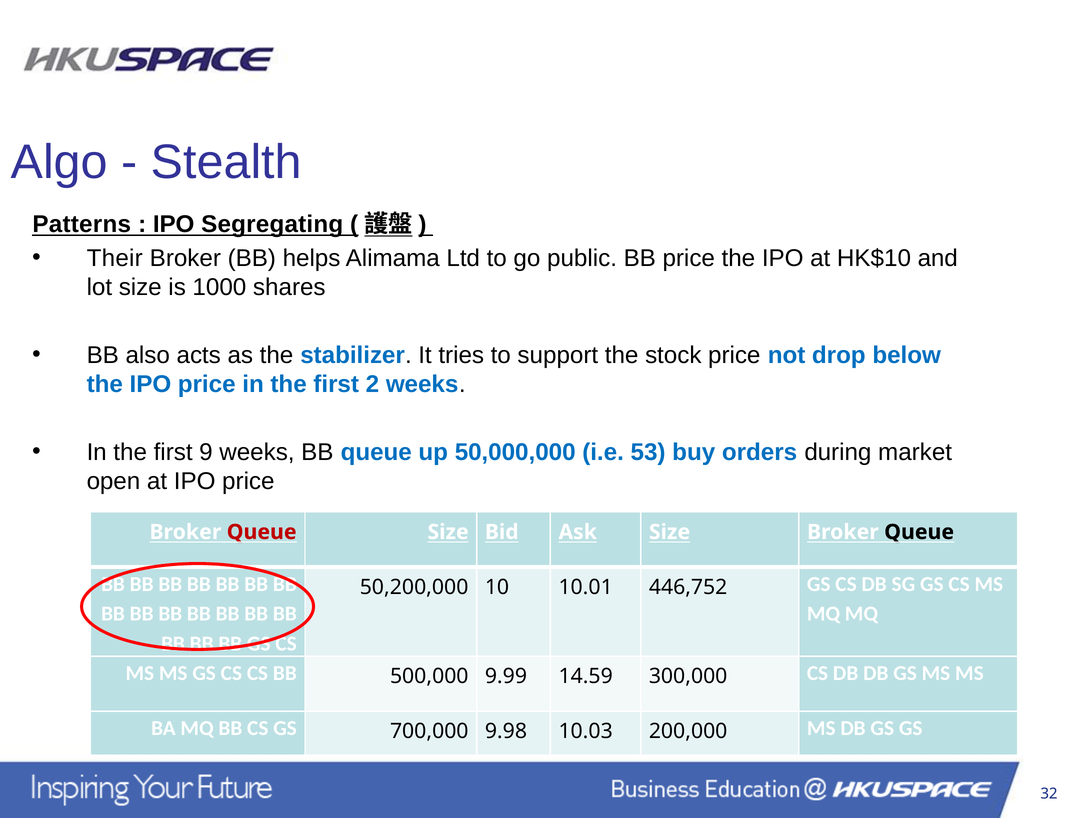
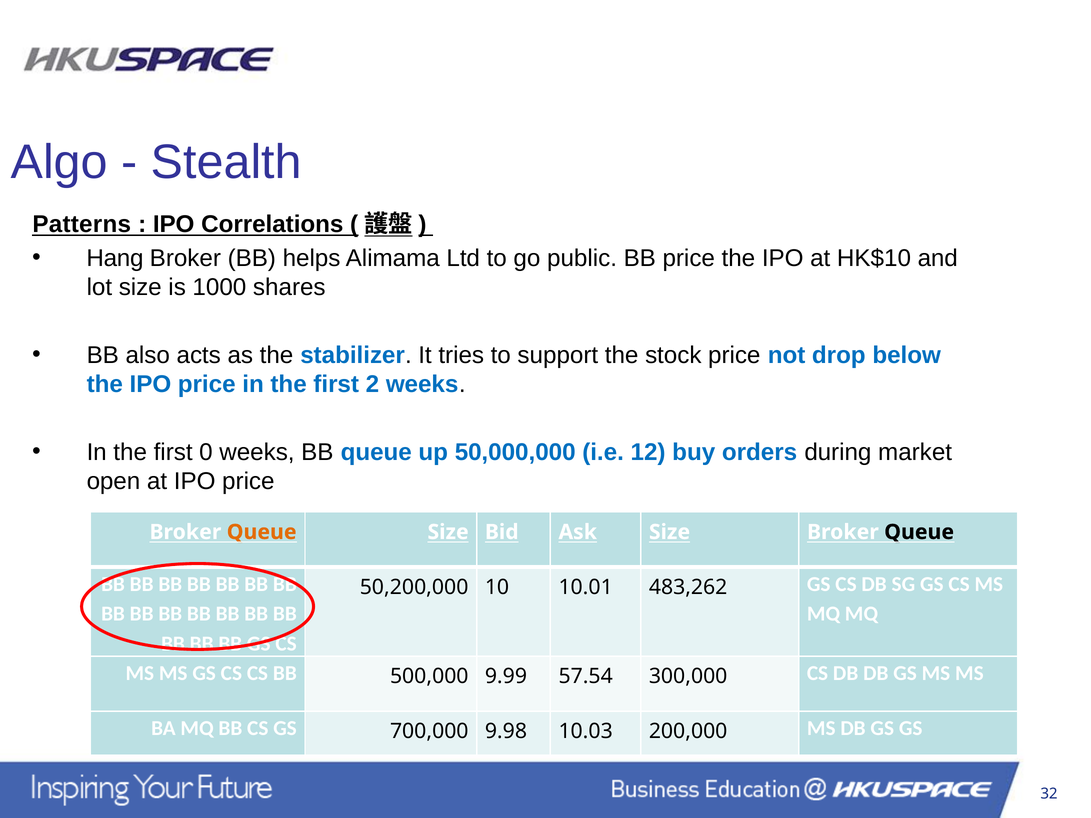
Segregating: Segregating -> Correlations
Their: Their -> Hang
9: 9 -> 0
53: 53 -> 12
Queue at (262, 532) colour: red -> orange
446,752: 446,752 -> 483,262
14.59: 14.59 -> 57.54
